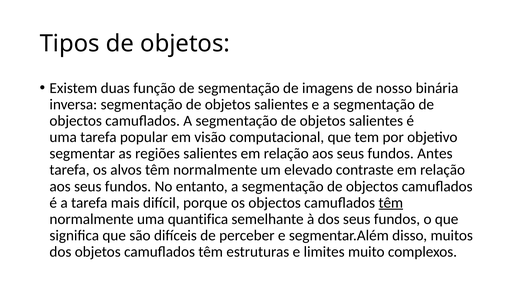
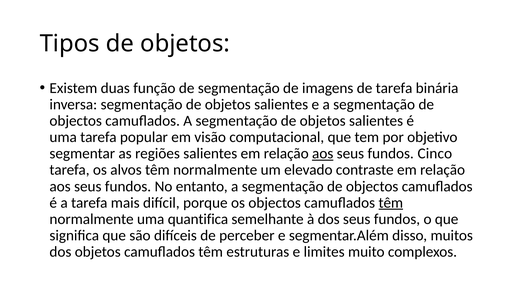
de nosso: nosso -> tarefa
aos at (323, 154) underline: none -> present
Antes: Antes -> Cinco
